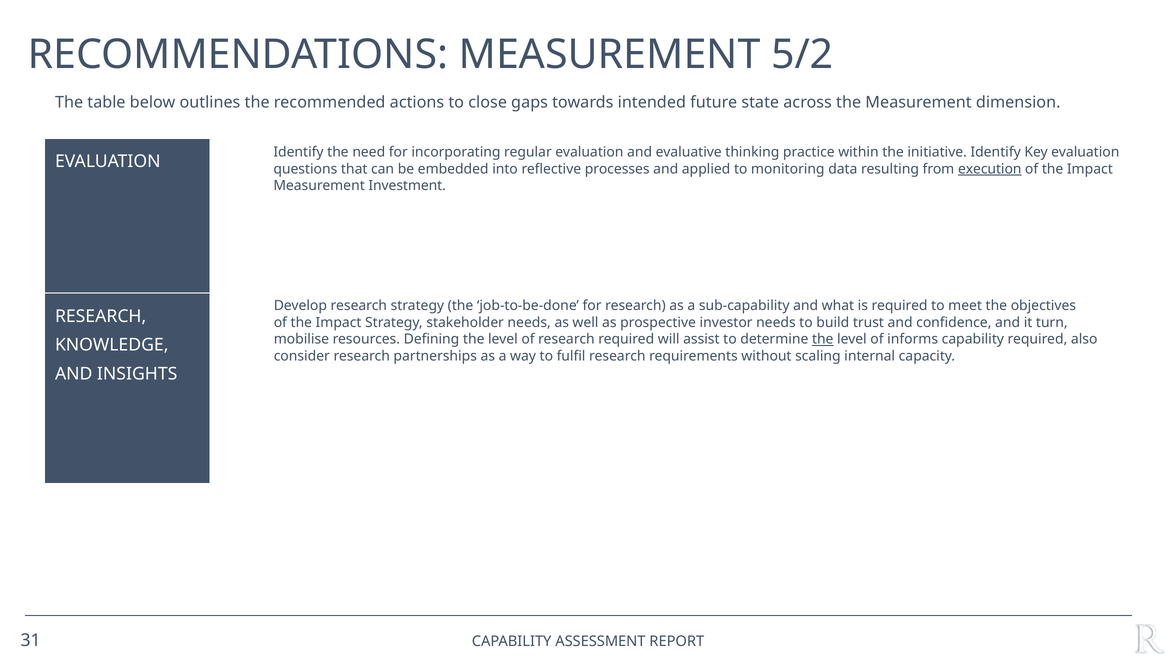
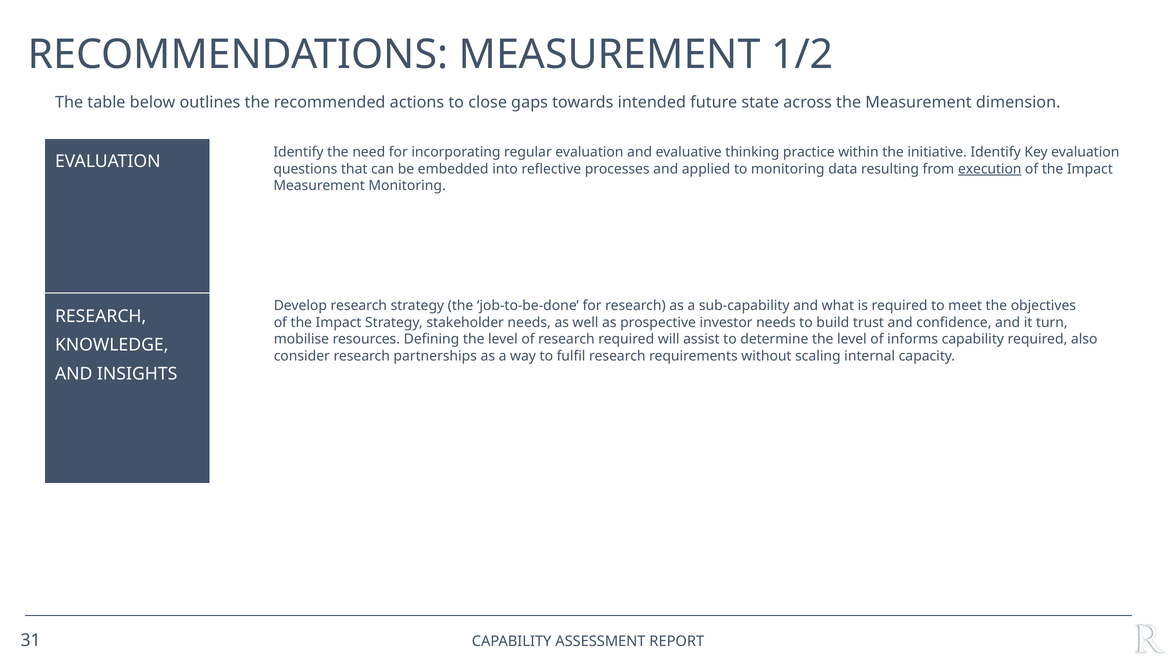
5/2: 5/2 -> 1/2
Measurement Investment: Investment -> Monitoring
the at (823, 339) underline: present -> none
